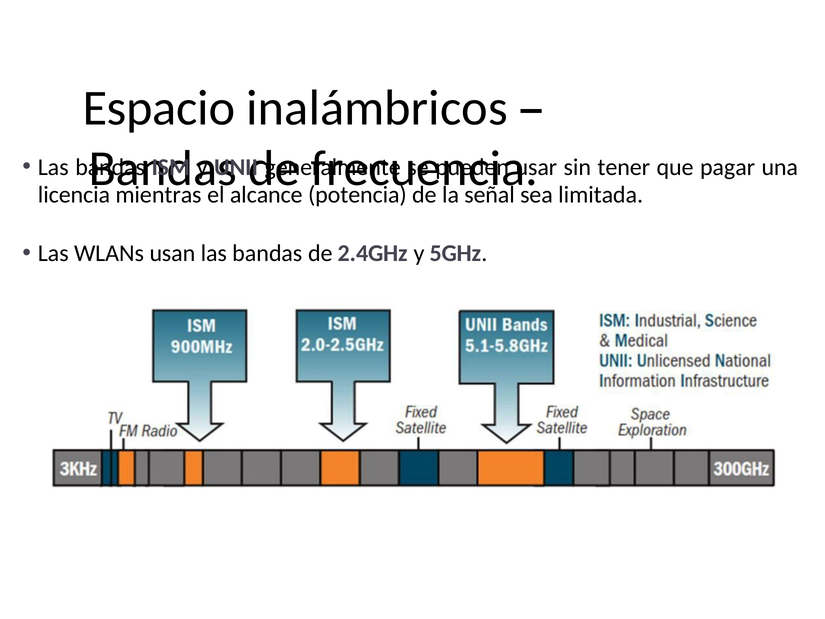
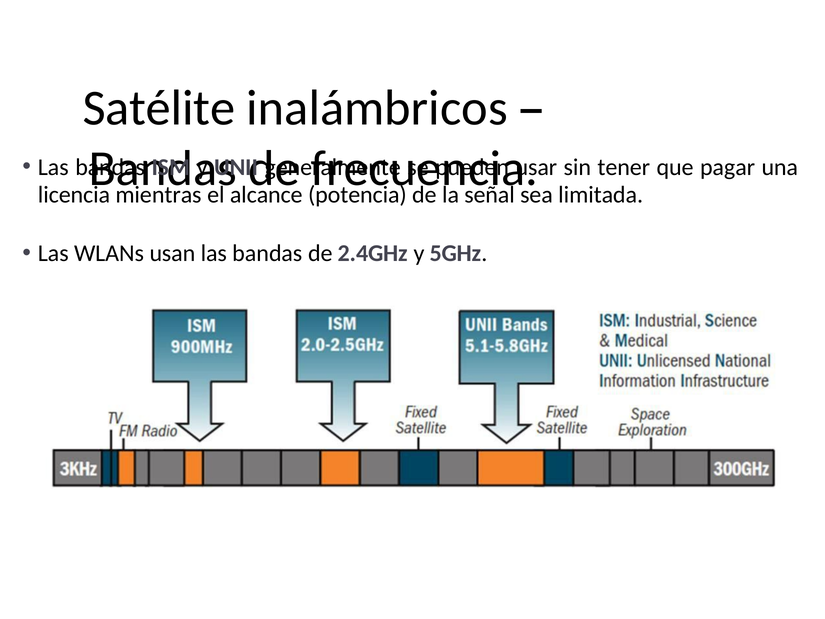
Espacio: Espacio -> Satélite
